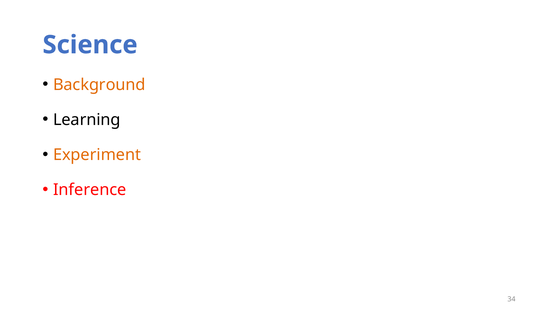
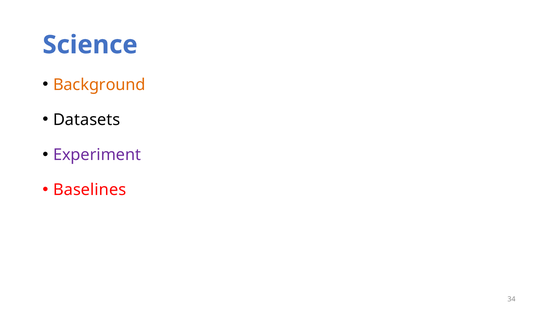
Learning: Learning -> Datasets
Experiment colour: orange -> purple
Inference: Inference -> Baselines
